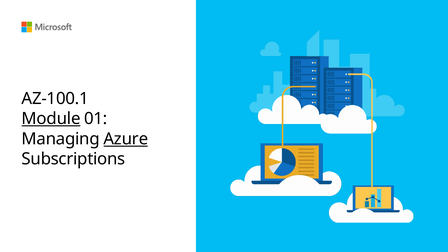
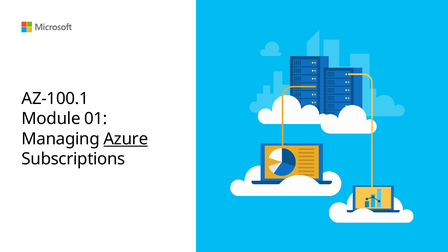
Module underline: present -> none
